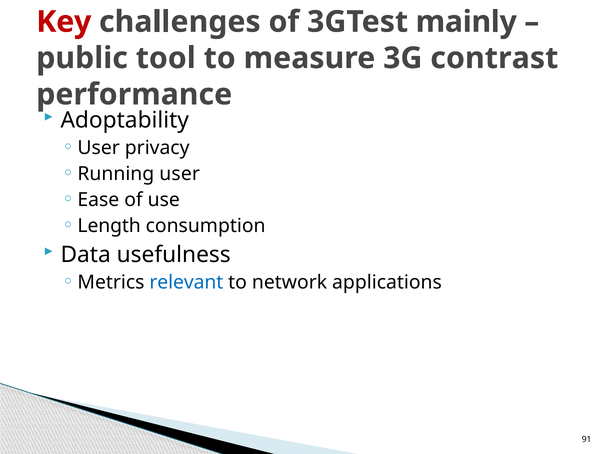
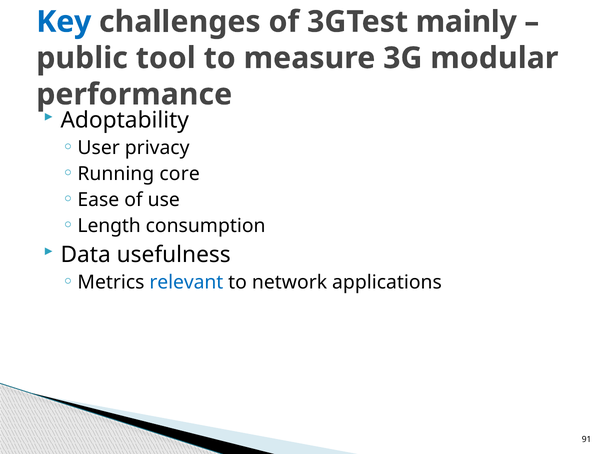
Key colour: red -> blue
contrast: contrast -> modular
Running user: user -> core
